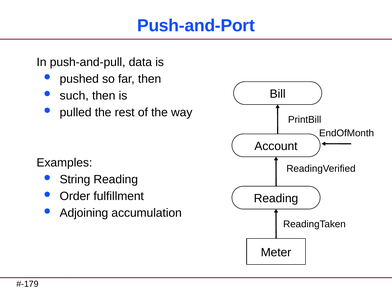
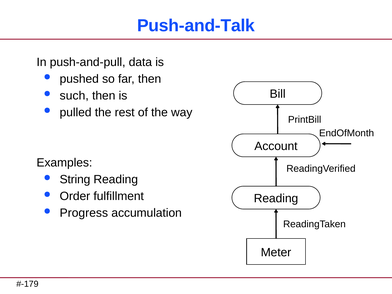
Push-and-Port: Push-and-Port -> Push-and-Talk
Adjoining: Adjoining -> Progress
